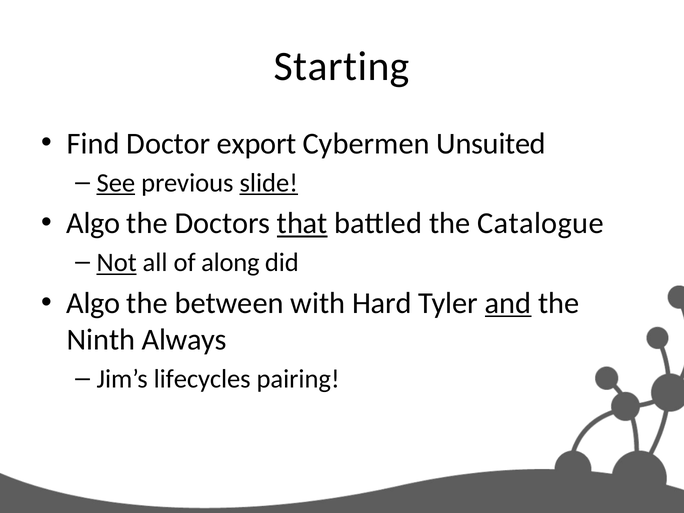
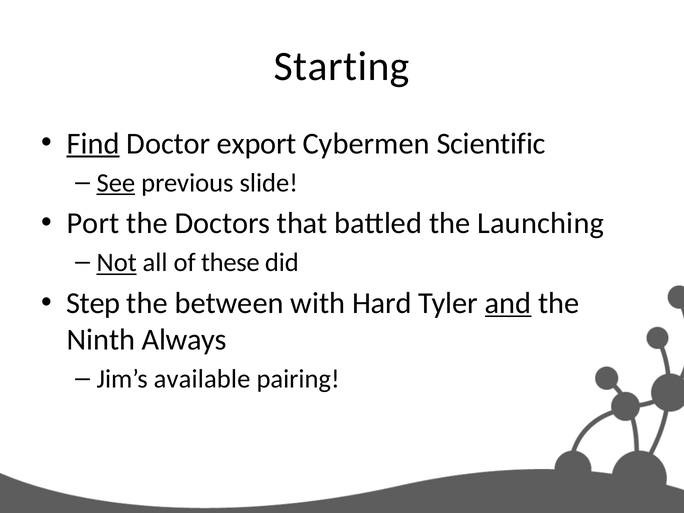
Find underline: none -> present
Unsuited: Unsuited -> Scientific
slide underline: present -> none
Algo at (93, 223): Algo -> Port
that underline: present -> none
Catalogue: Catalogue -> Launching
along: along -> these
Algo at (93, 303): Algo -> Step
lifecycles: lifecycles -> available
